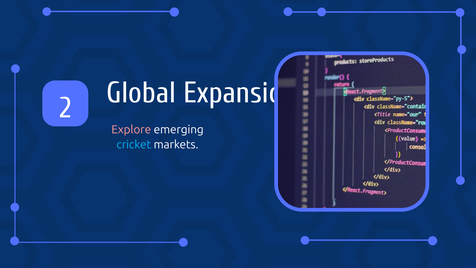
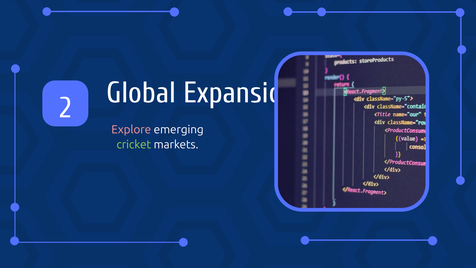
cricket colour: light blue -> light green
